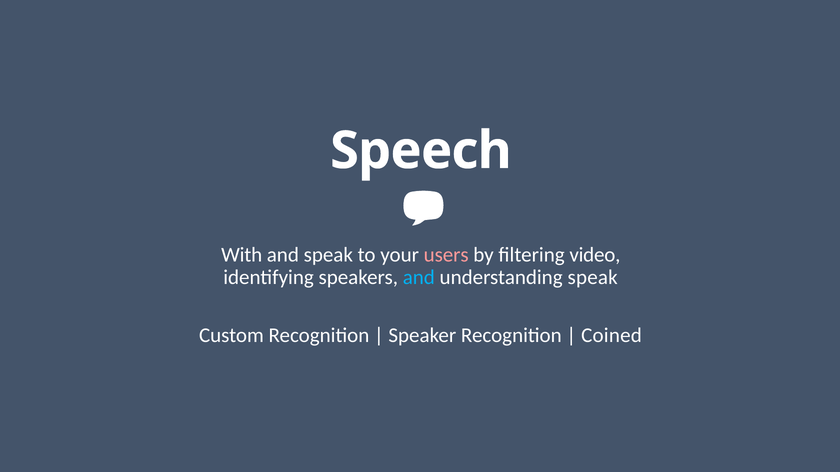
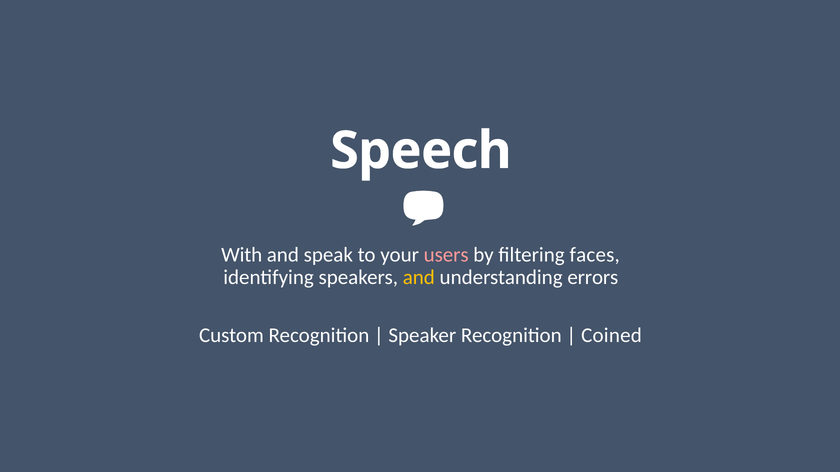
video: video -> faces
and at (419, 278) colour: light blue -> yellow
understanding speak: speak -> errors
